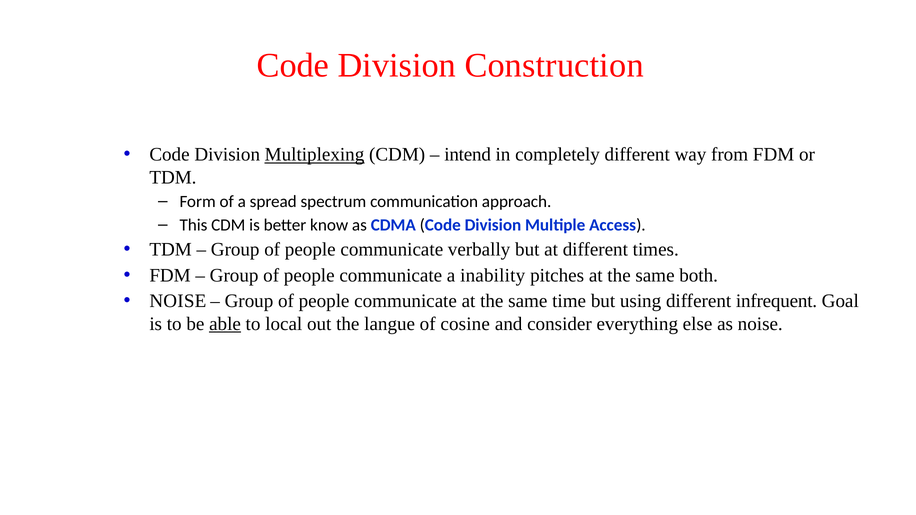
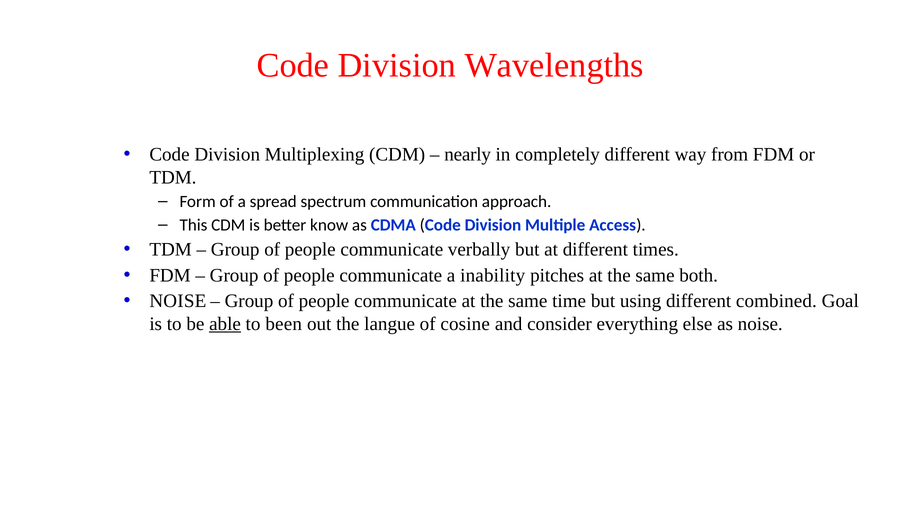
Construction: Construction -> Wavelengths
Multiplexing underline: present -> none
intend: intend -> nearly
infrequent: infrequent -> combined
local: local -> been
